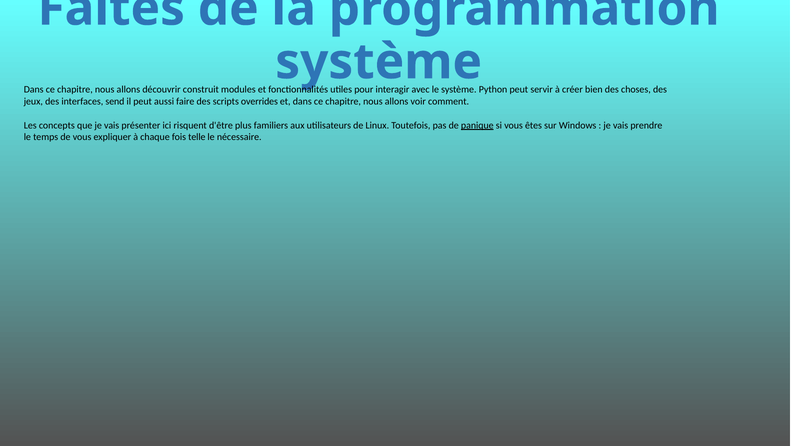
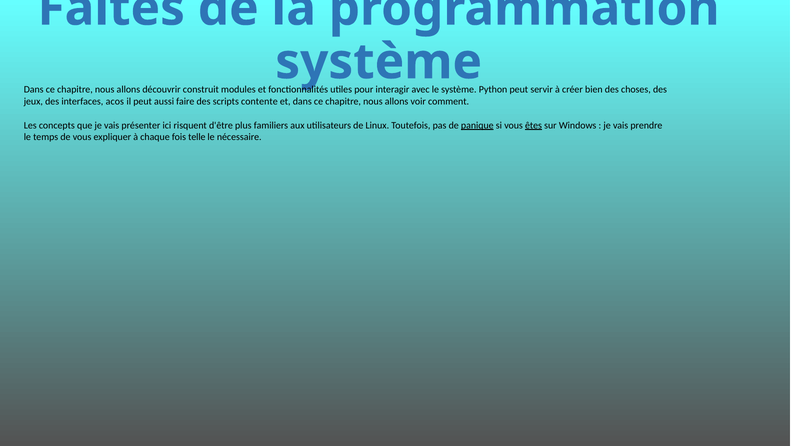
send: send -> acos
overrides: overrides -> contente
êtes underline: none -> present
